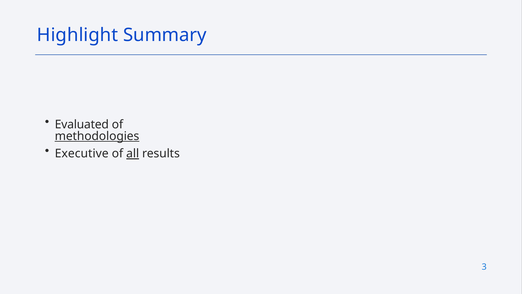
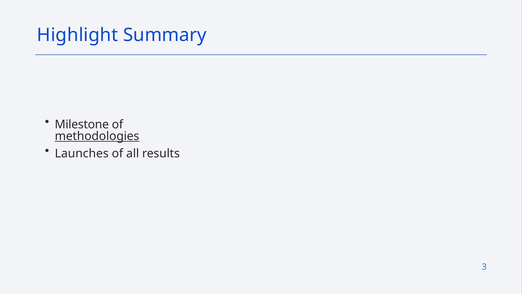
Evaluated: Evaluated -> Milestone
Executive: Executive -> Launches
all underline: present -> none
